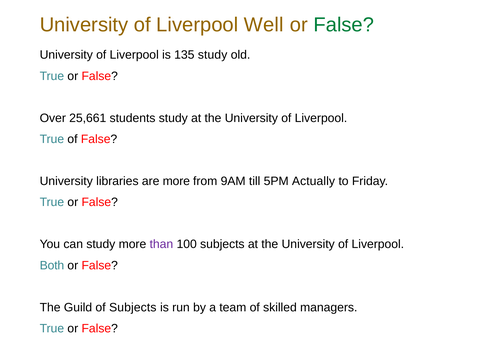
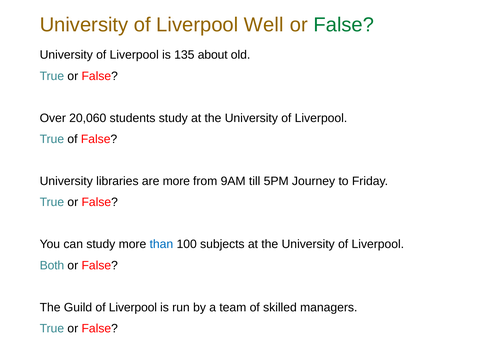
135 study: study -> about
25,661: 25,661 -> 20,060
Actually: Actually -> Journey
than colour: purple -> blue
Guild of Subjects: Subjects -> Liverpool
